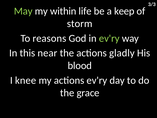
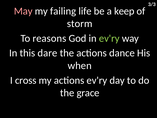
May colour: light green -> pink
within: within -> failing
near: near -> dare
gladly: gladly -> dance
blood: blood -> when
knee: knee -> cross
